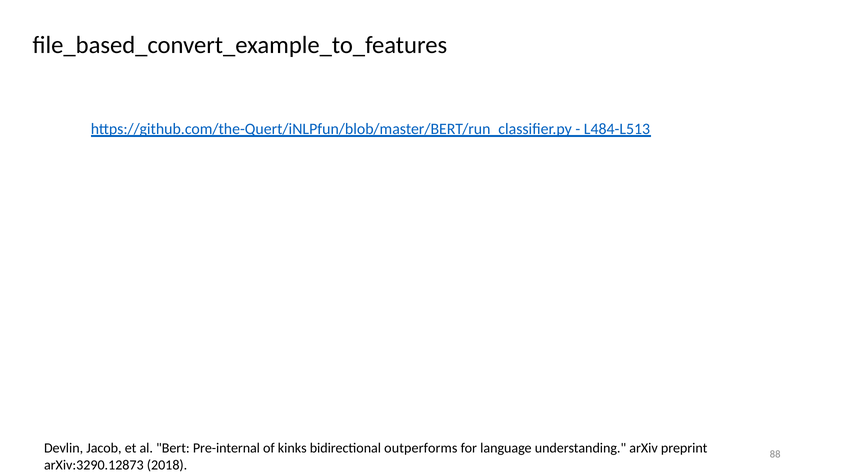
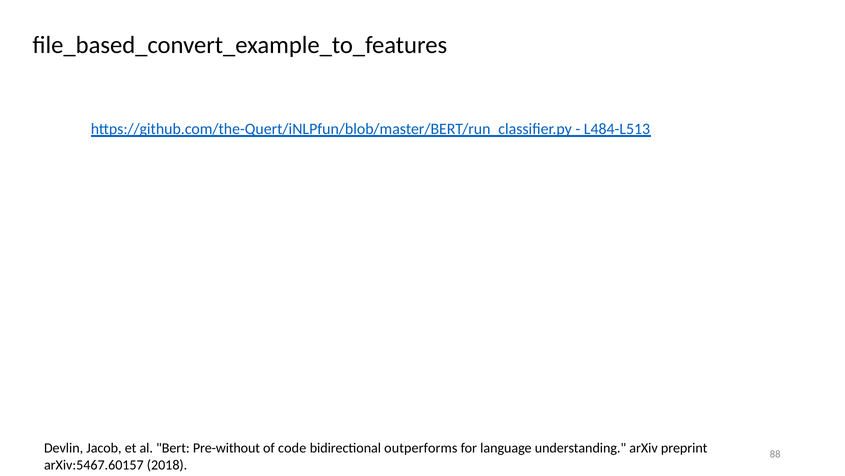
Pre-internal: Pre-internal -> Pre-without
kinks: kinks -> code
arXiv:3290.12873: arXiv:3290.12873 -> arXiv:5467.60157
